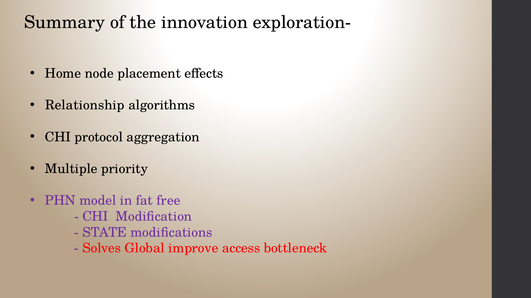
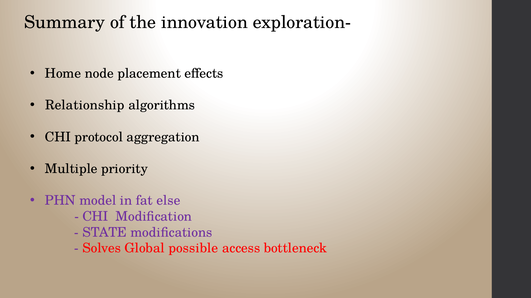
free: free -> else
improve: improve -> possible
